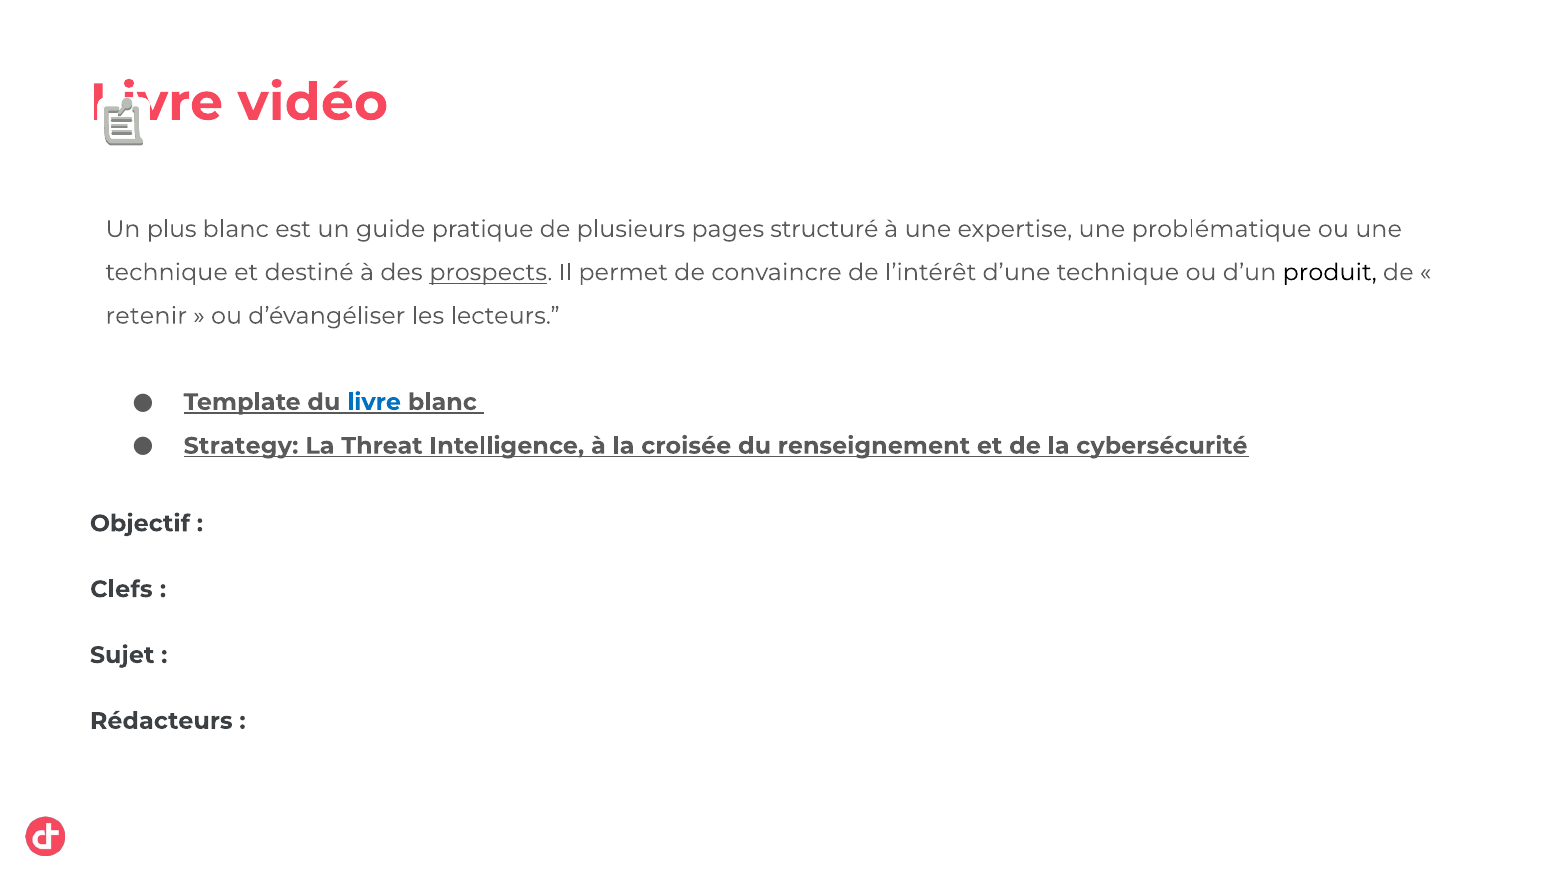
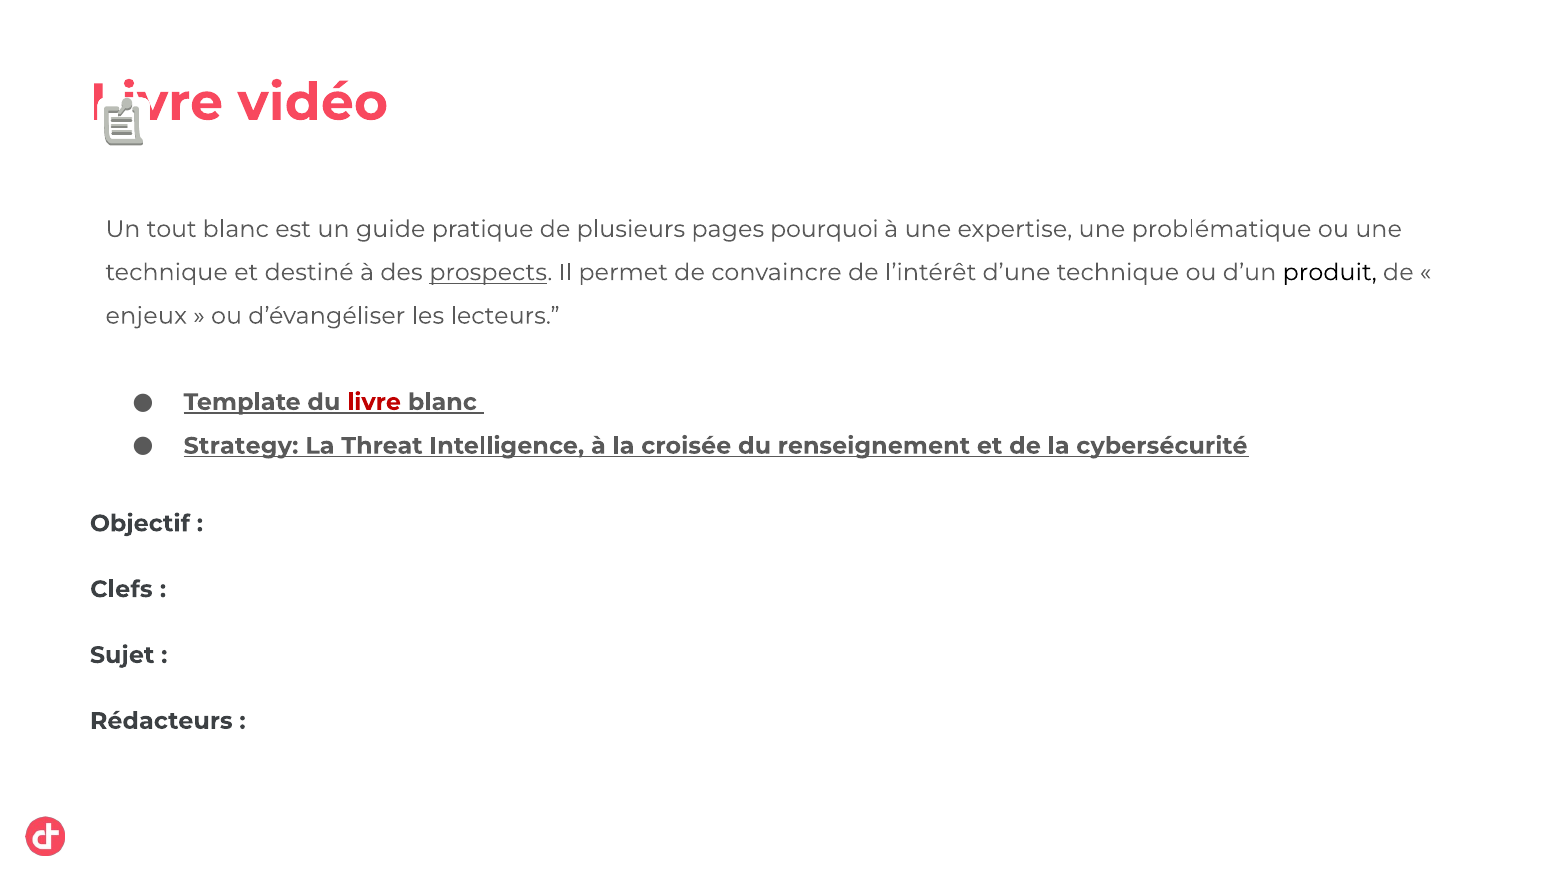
plus: plus -> tout
structuré: structuré -> pourquoi
retenir: retenir -> enjeux
livre at (374, 402) colour: blue -> red
